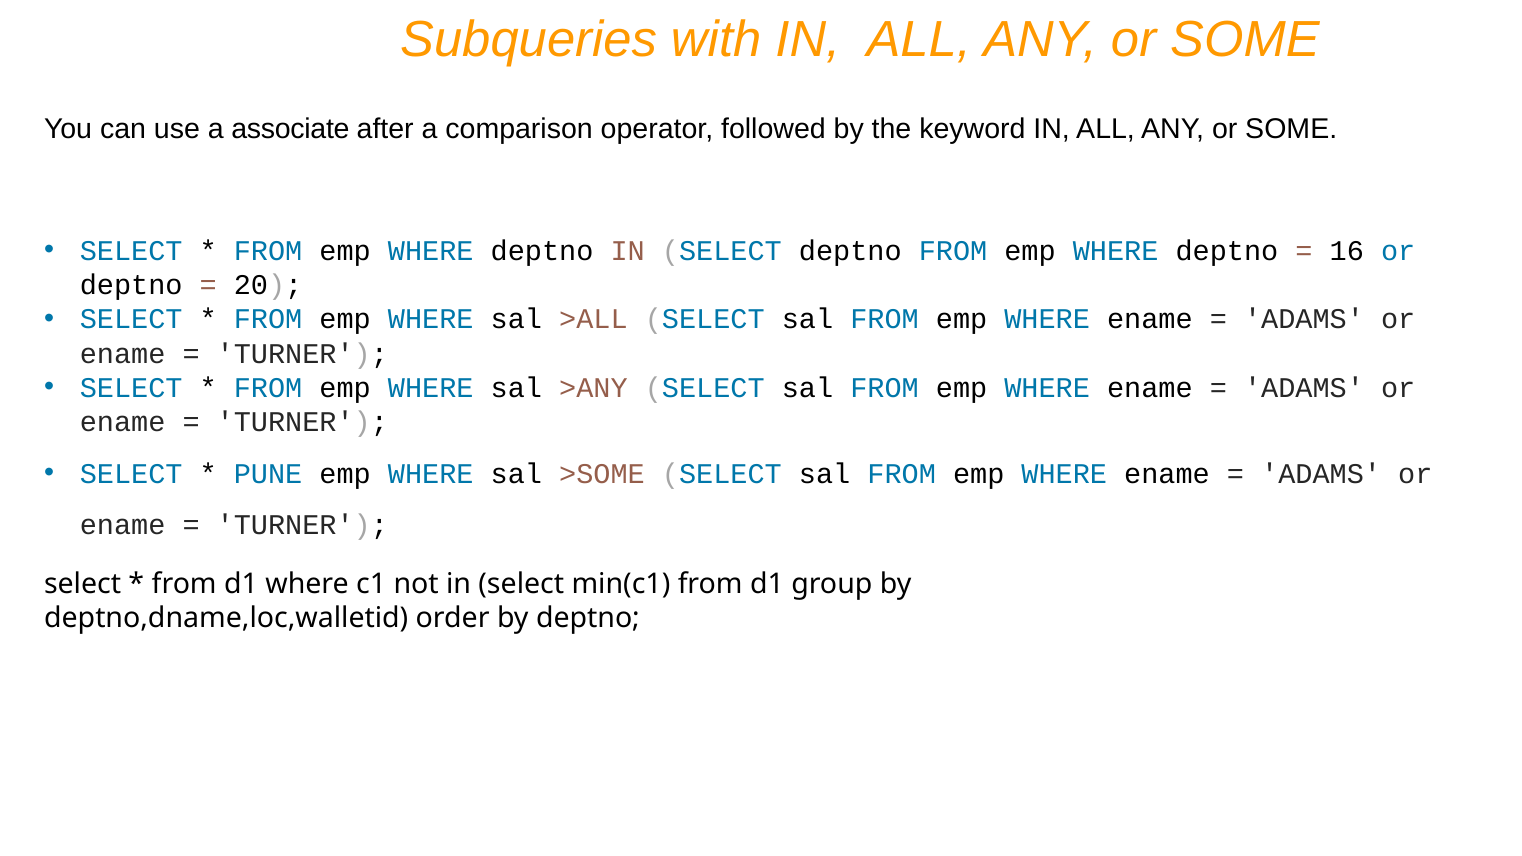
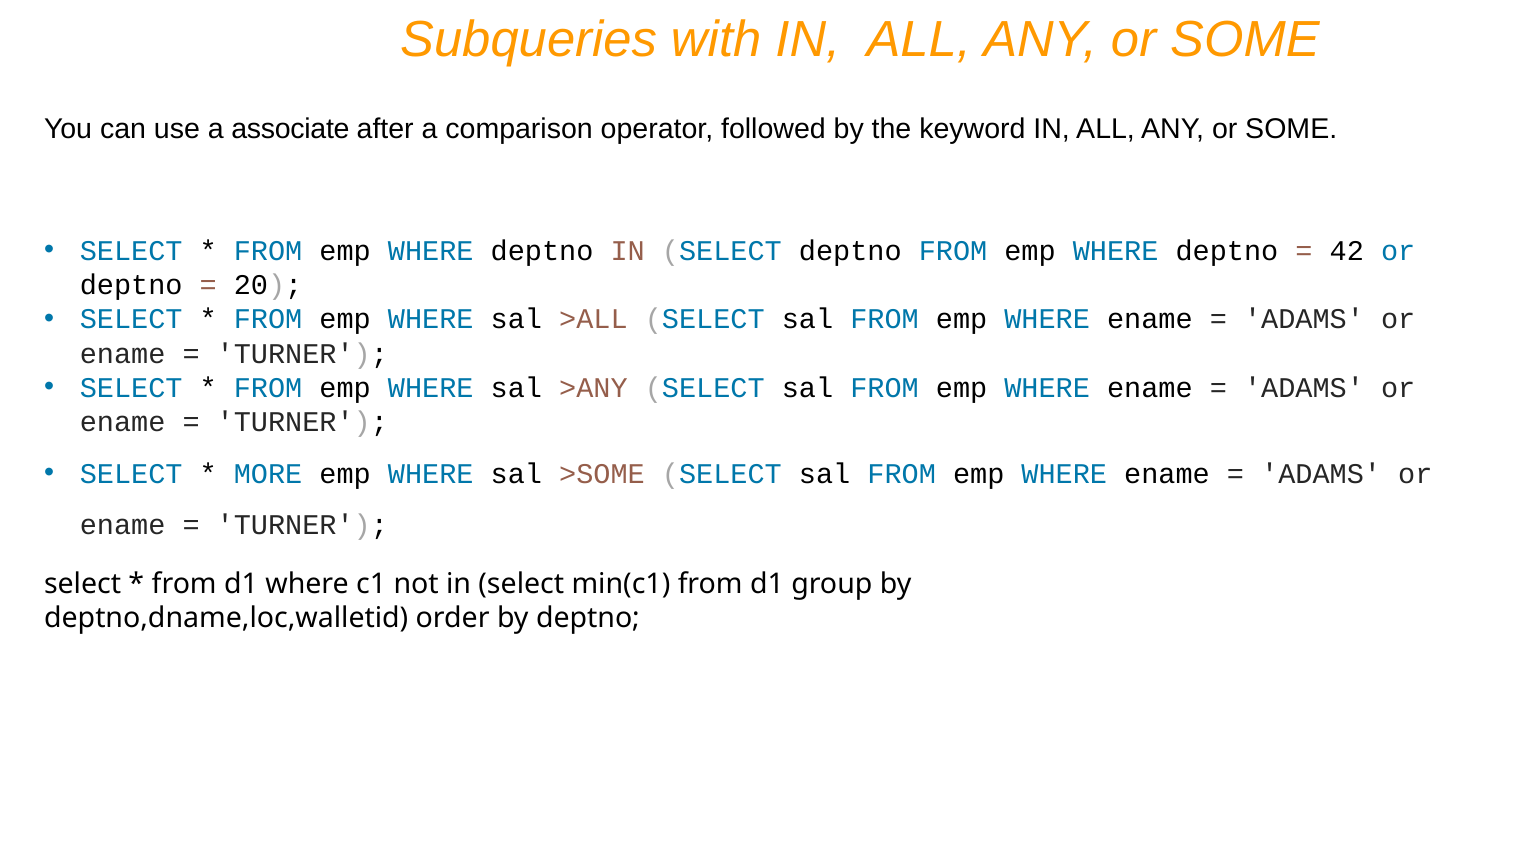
16: 16 -> 42
PUNE: PUNE -> MORE
